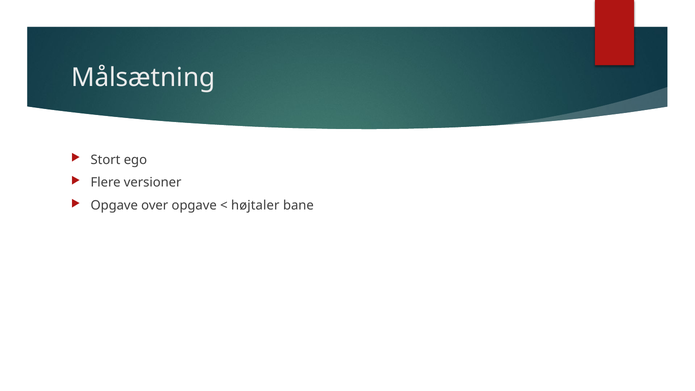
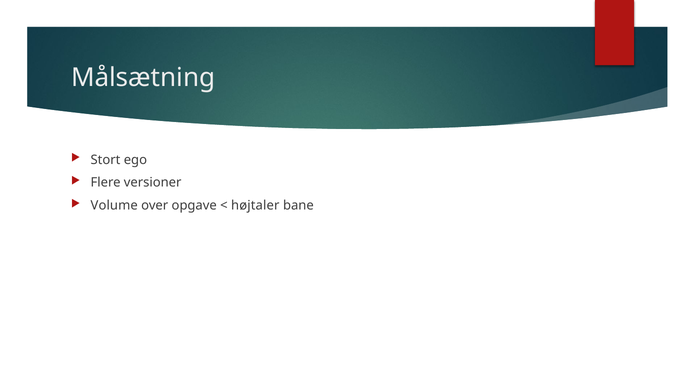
Opgave at (114, 206): Opgave -> Volume
